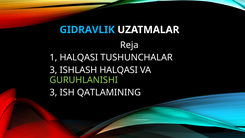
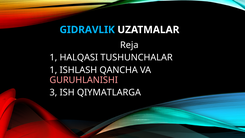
3 at (53, 70): 3 -> 1
ISHLASH HALQASI: HALQASI -> QANCHA
GURUHLANISHI colour: light green -> pink
QATLAMINING: QATLAMINING -> QIYMATLARGA
